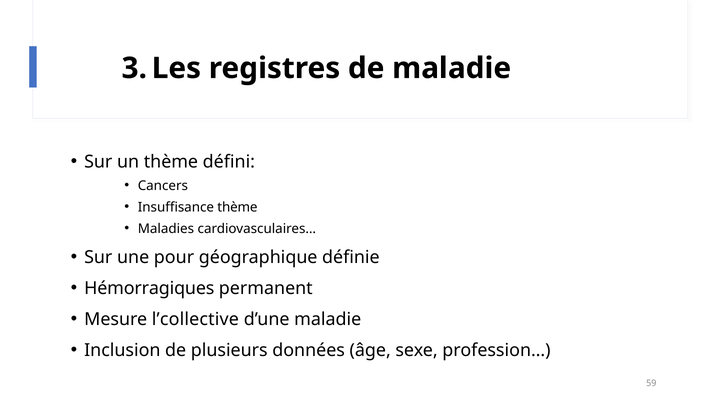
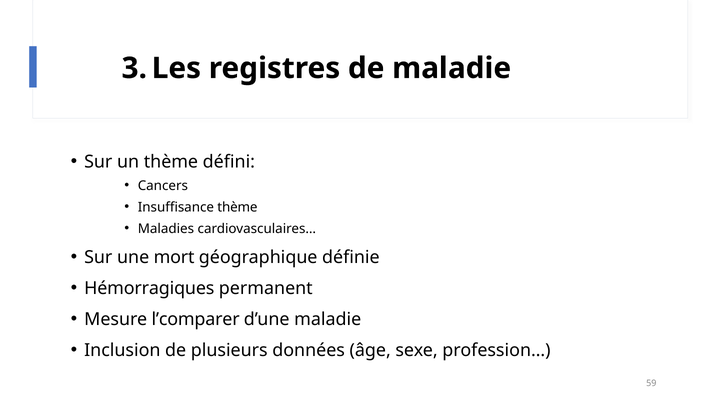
pour: pour -> mort
l’collective: l’collective -> l’comparer
